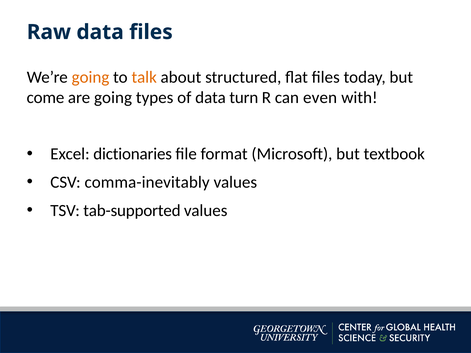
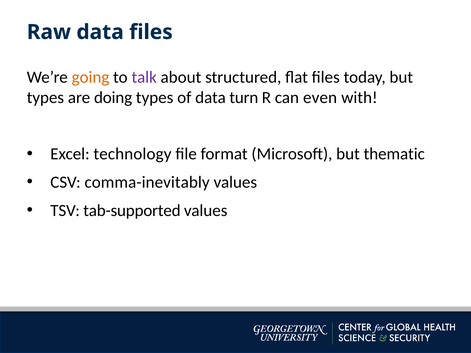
talk colour: orange -> purple
come at (45, 98): come -> types
are going: going -> doing
dictionaries: dictionaries -> technology
textbook: textbook -> thematic
